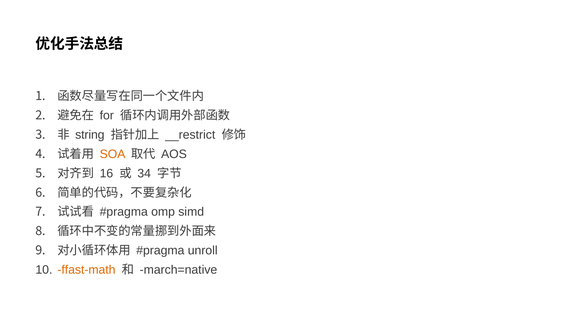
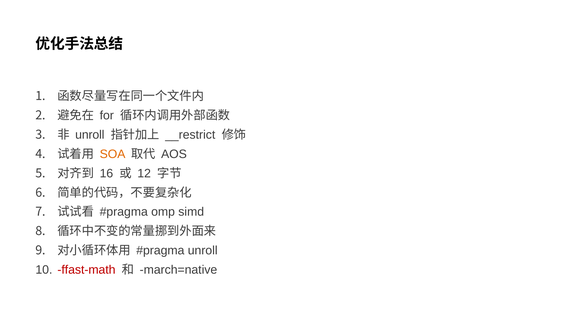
string at (90, 135): string -> unroll
34: 34 -> 12
ffast-math colour: orange -> red
